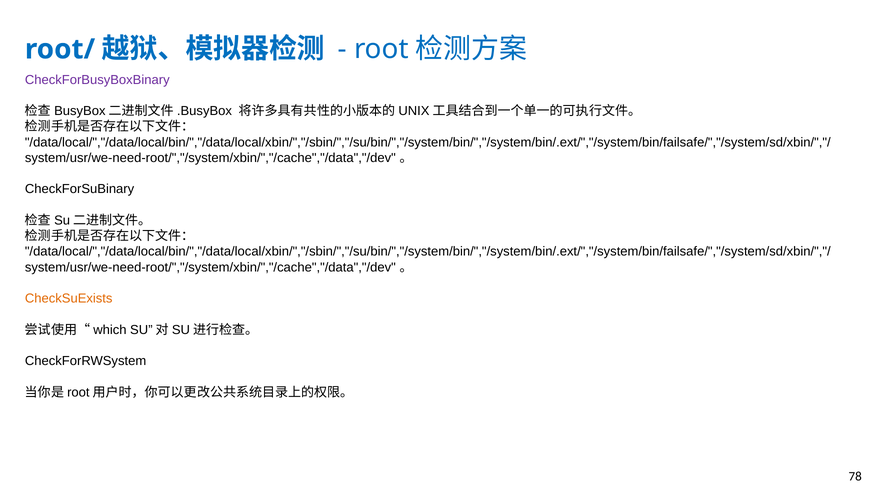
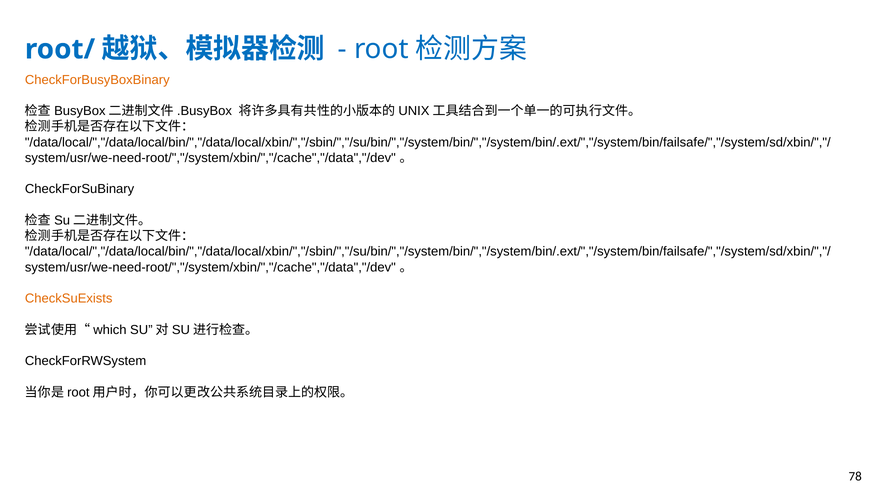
CheckForBusyBoxBinary colour: purple -> orange
